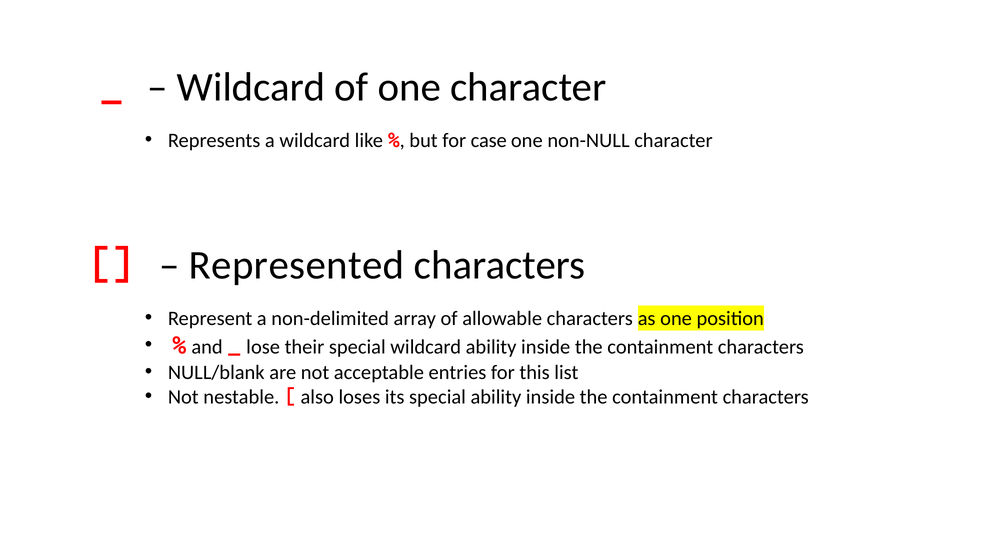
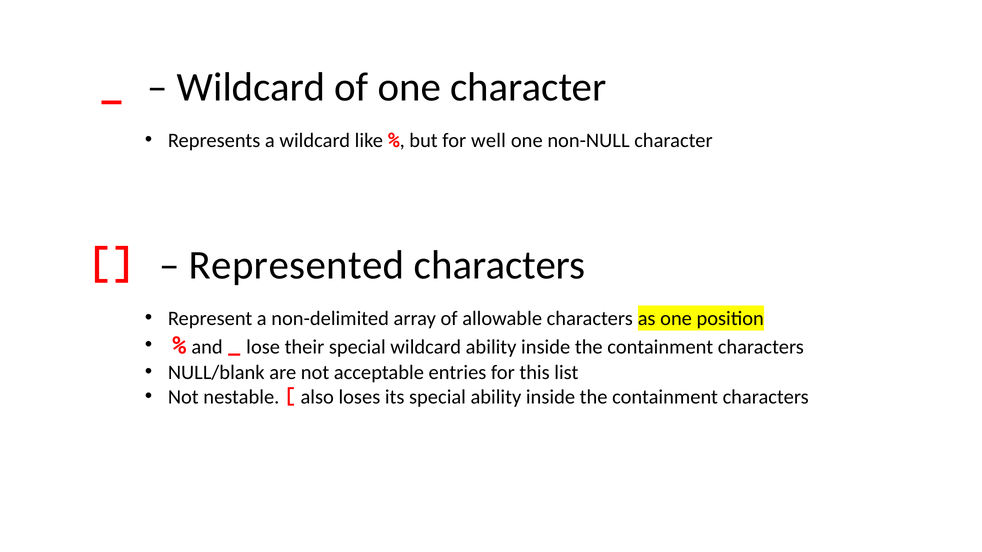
case: case -> well
